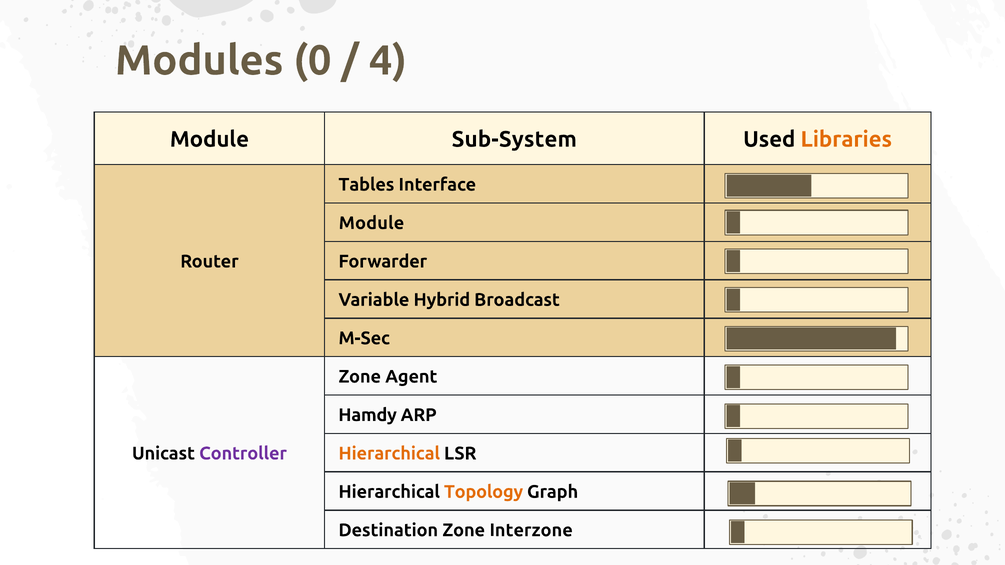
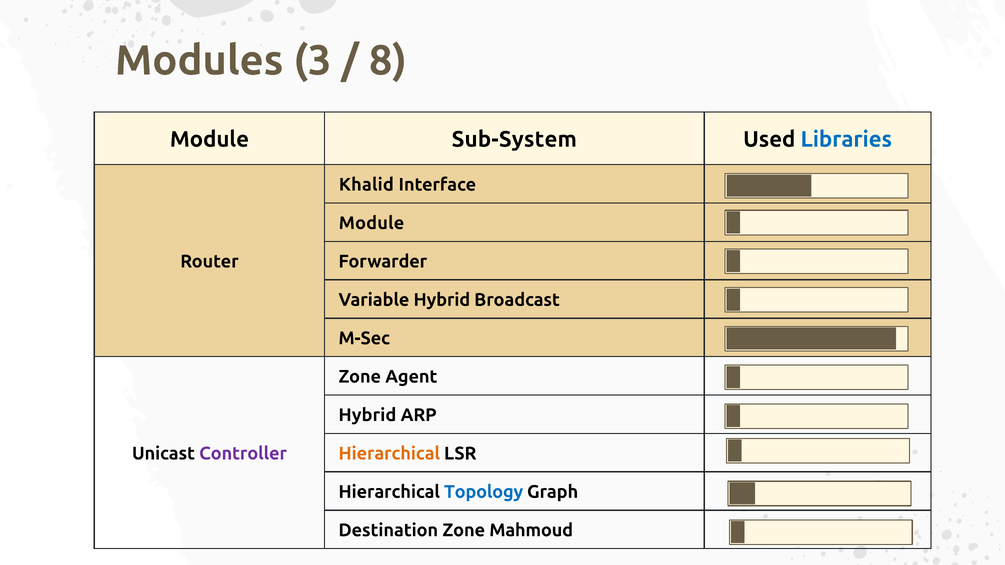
0: 0 -> 3
4: 4 -> 8
Libraries colour: orange -> blue
Tables: Tables -> Khalid
Hamdy at (368, 415): Hamdy -> Hybrid
Topology colour: orange -> blue
Interzone: Interzone -> Mahmoud
